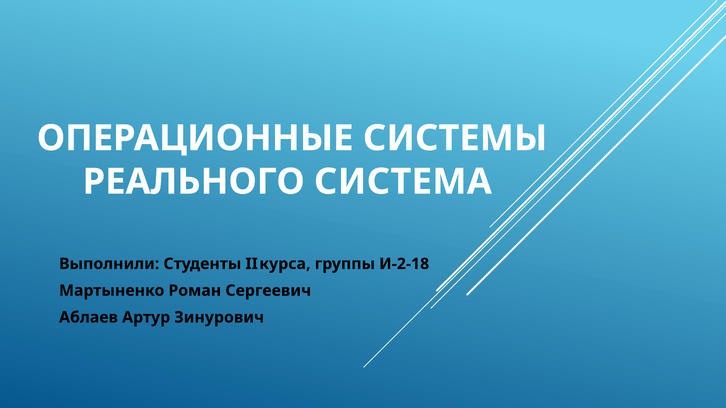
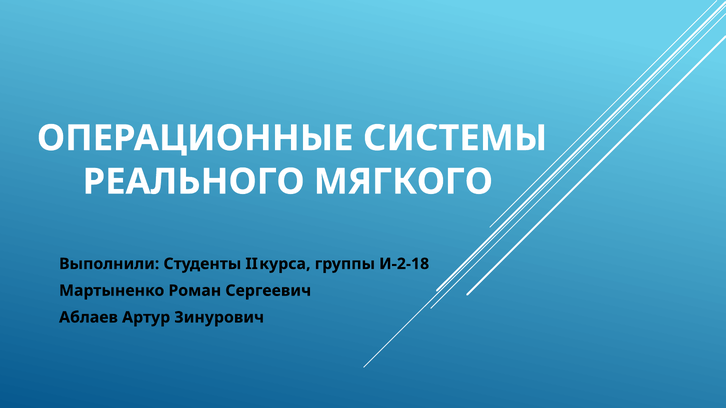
СИСТЕМА: СИСТЕМА -> МЯГКОГО
